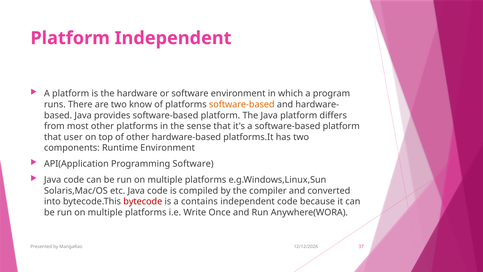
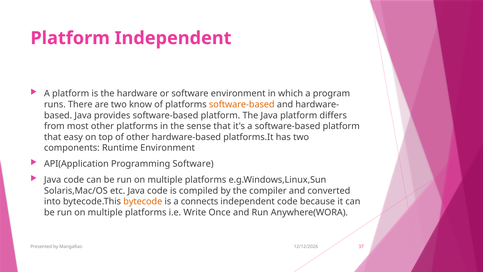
user: user -> easy
bytecode colour: red -> orange
contains: contains -> connects
